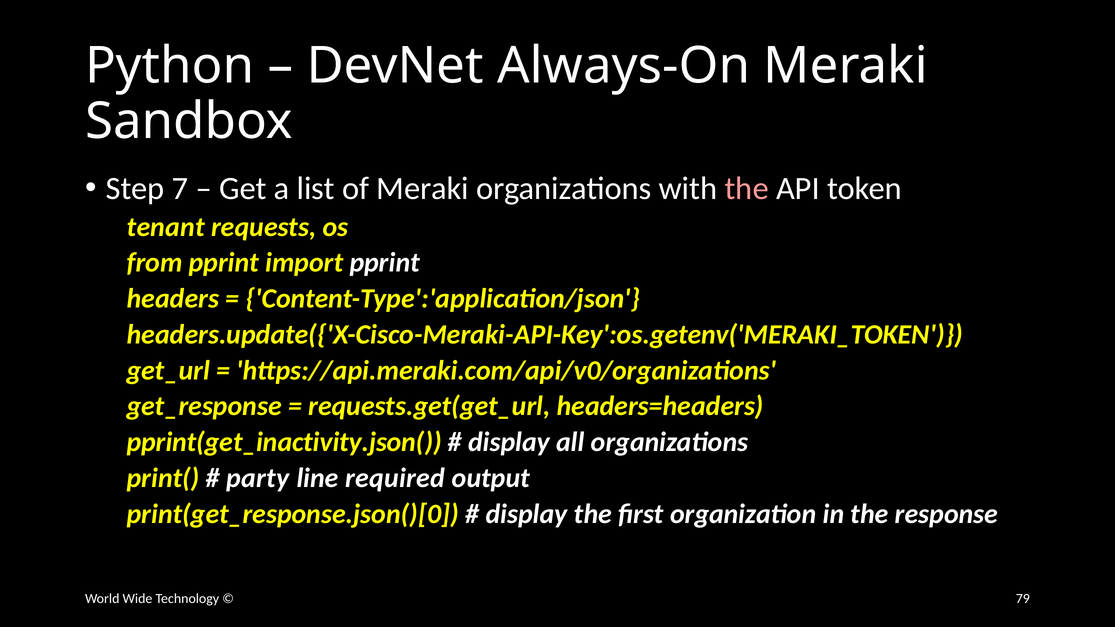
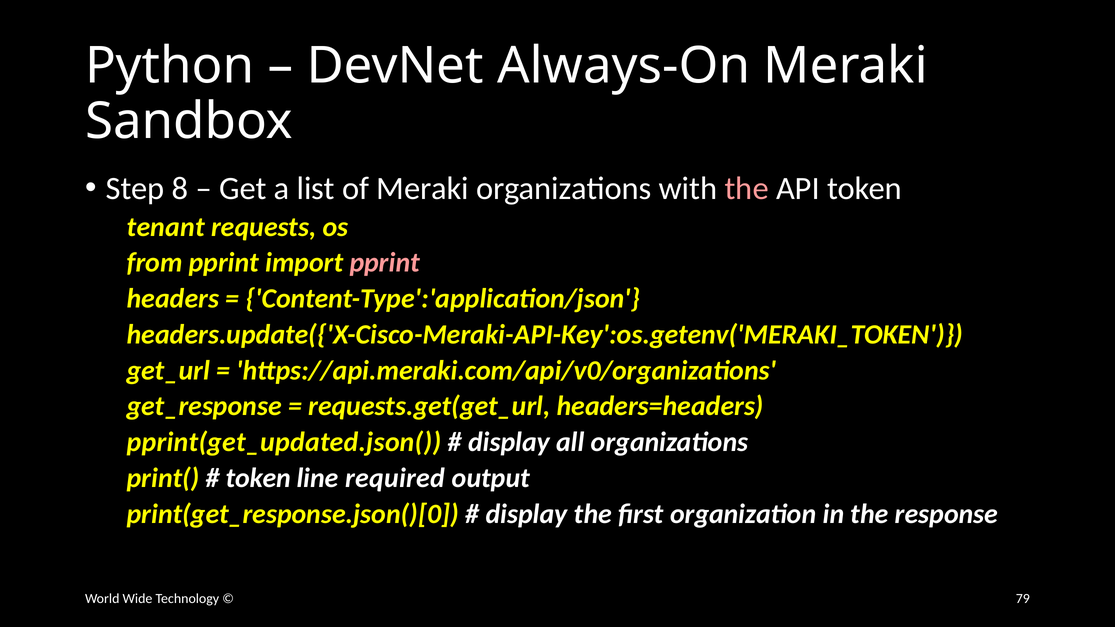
7: 7 -> 8
pprint at (385, 263) colour: white -> pink
pprint(get_inactivity.json(: pprint(get_inactivity.json( -> pprint(get_updated.json(
party at (258, 478): party -> token
